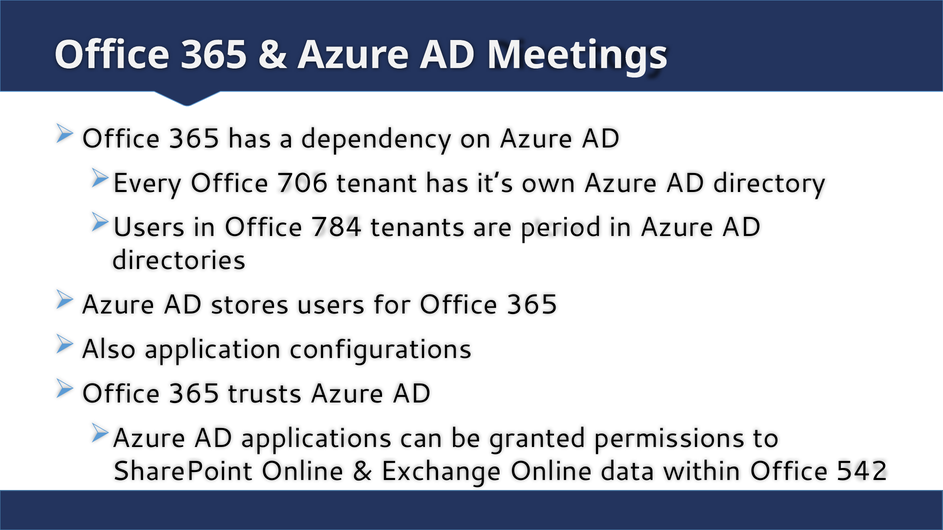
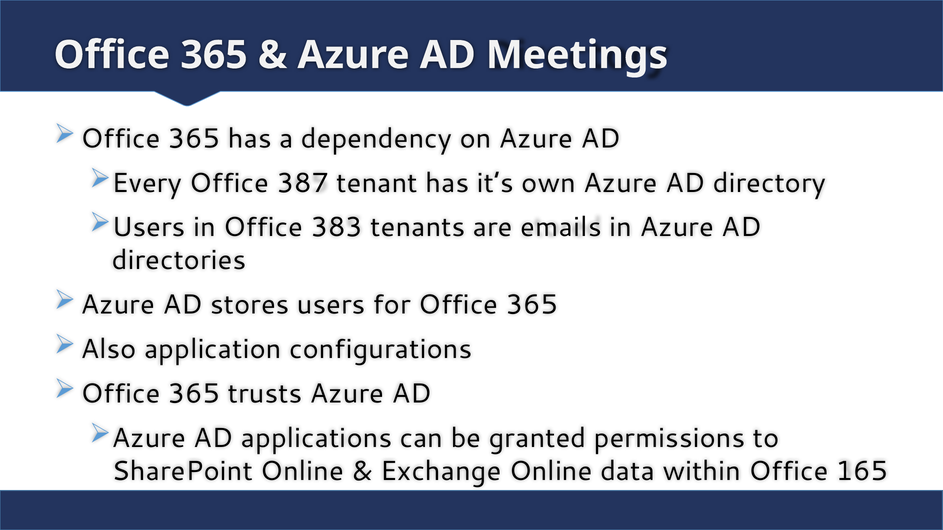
706: 706 -> 387
784: 784 -> 383
period: period -> emails
542: 542 -> 165
